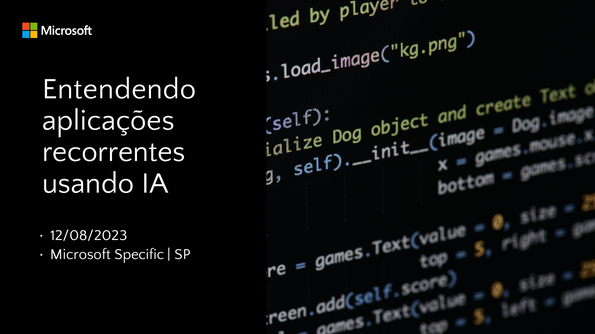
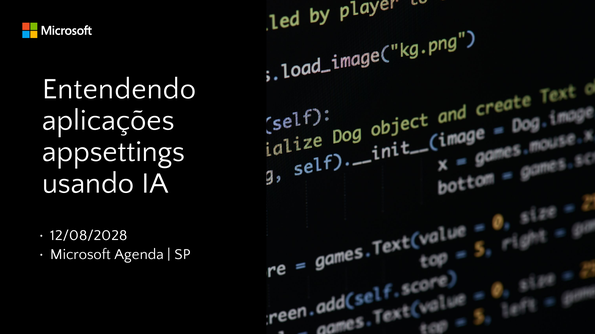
recorrentes: recorrentes -> appsettings
12/08/2023: 12/08/2023 -> 12/08/2028
Specific: Specific -> Agenda
